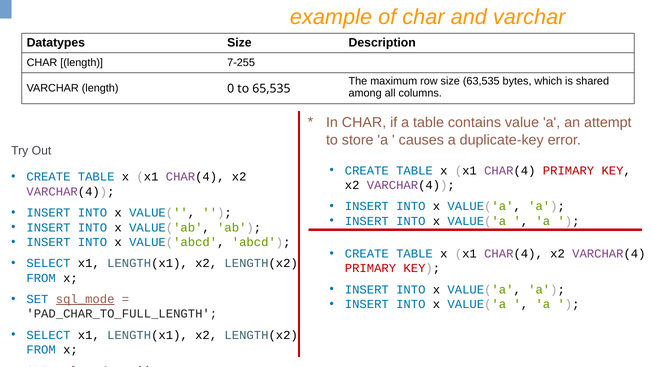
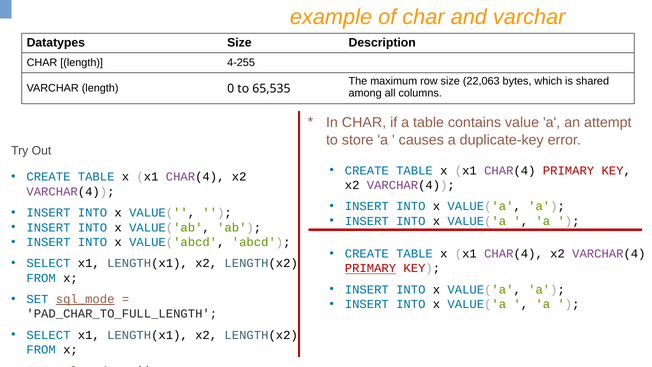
7-255: 7-255 -> 4-255
63,535: 63,535 -> 22,063
PRIMARY at (370, 268) underline: none -> present
